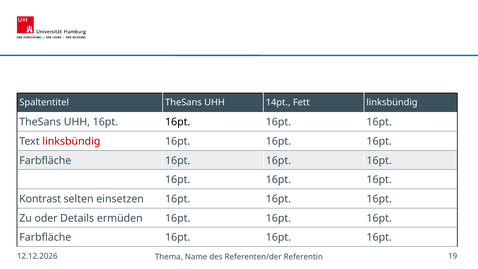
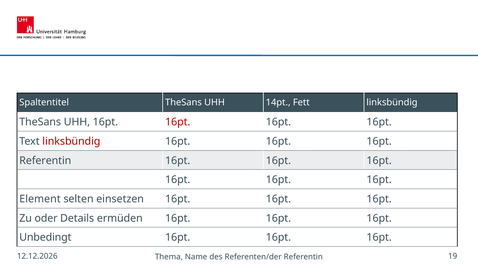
16pt at (178, 122) colour: black -> red
Farbfläche at (45, 160): Farbfläche -> Referentin
Kontrast: Kontrast -> Element
Farbfläche at (45, 237): Farbfläche -> Unbedingt
